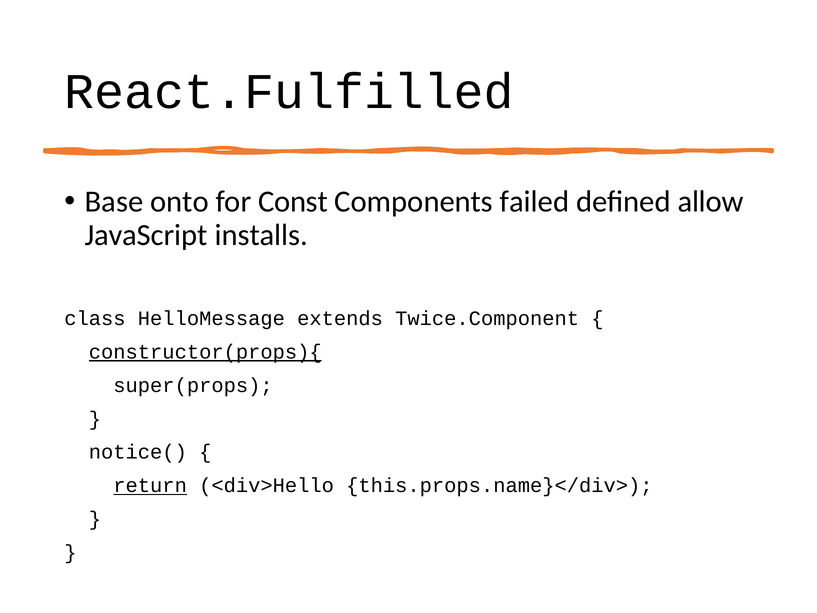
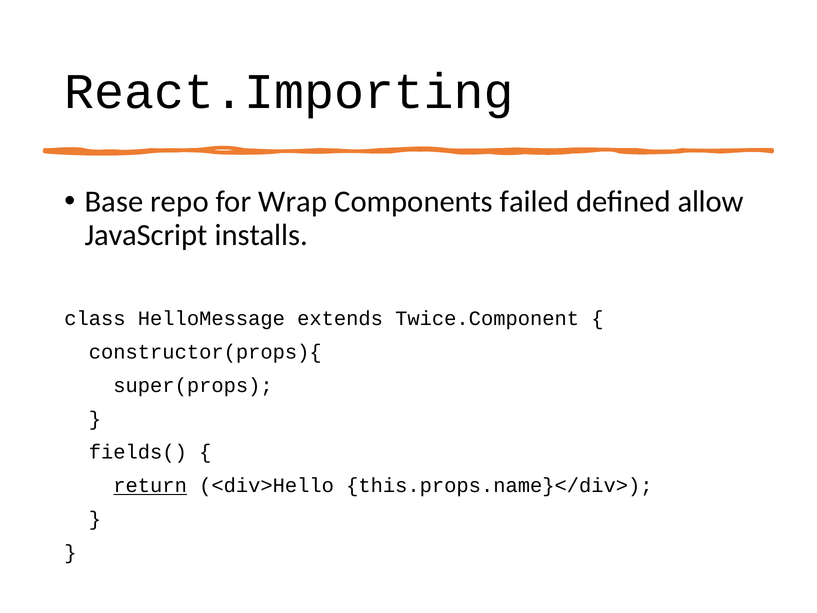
React.Fulfilled: React.Fulfilled -> React.Importing
onto: onto -> repo
Const: Const -> Wrap
constructor(props){ underline: present -> none
notice(: notice( -> fields(
